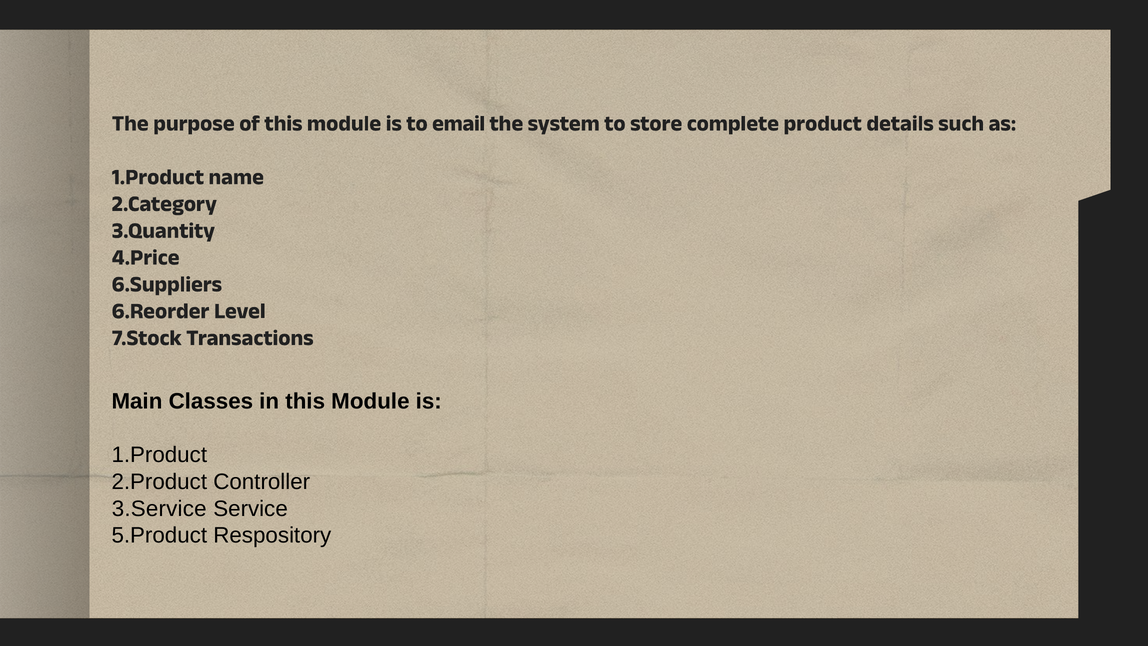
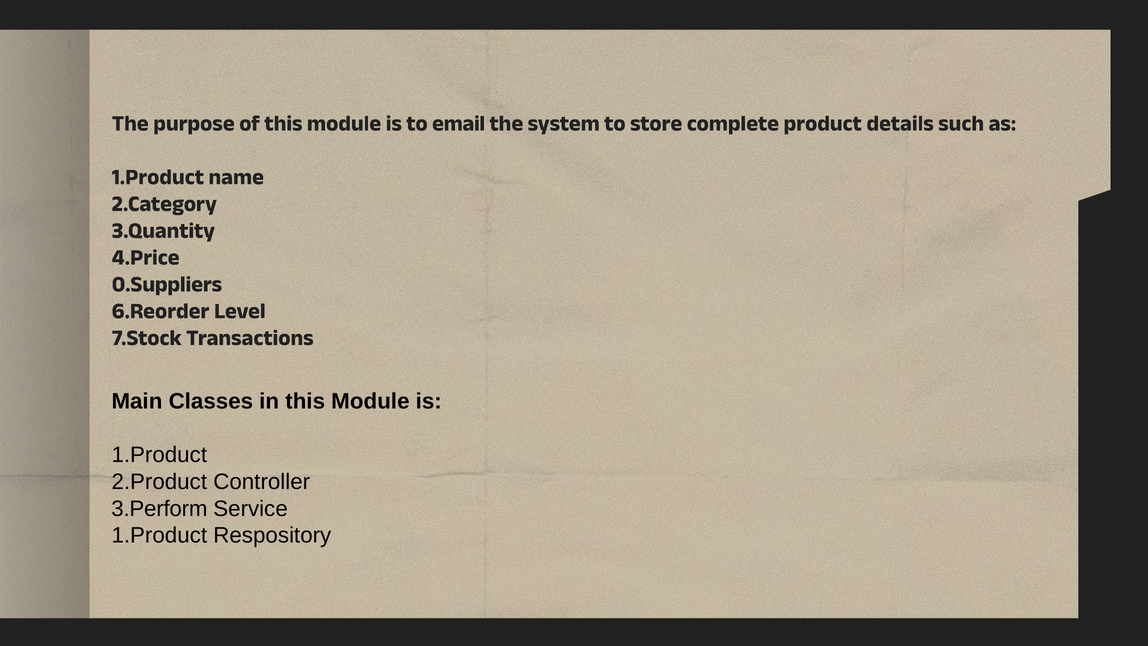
6.Suppliers: 6.Suppliers -> 0.Suppliers
3.Service: 3.Service -> 3.Perform
5.Product at (159, 535): 5.Product -> 1.Product
